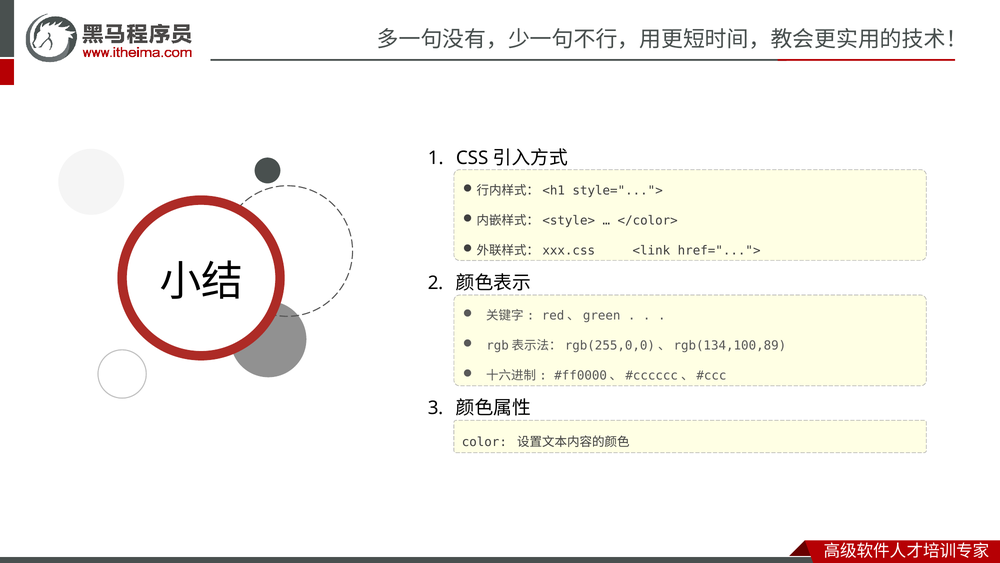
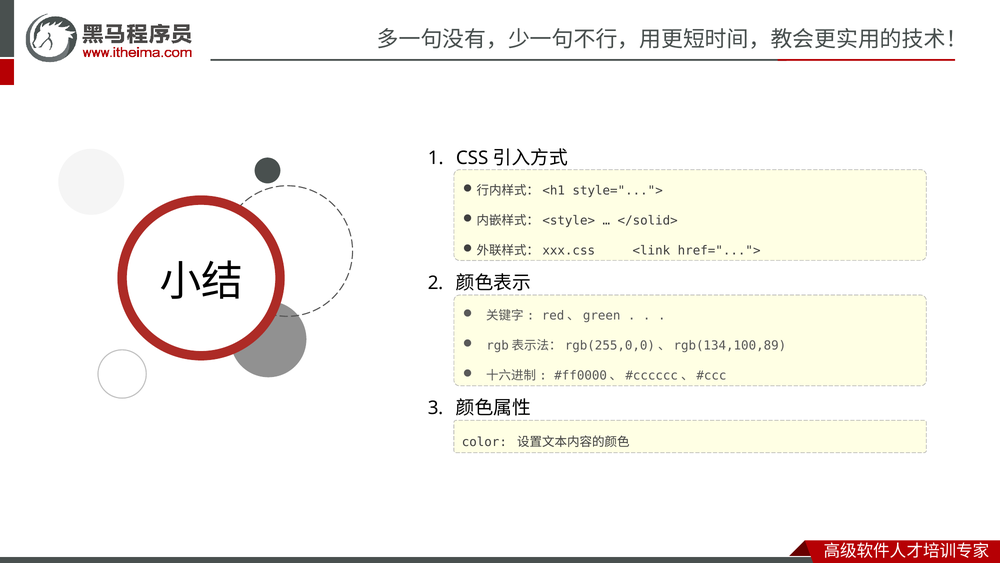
</color>: </color> -> </solid>
